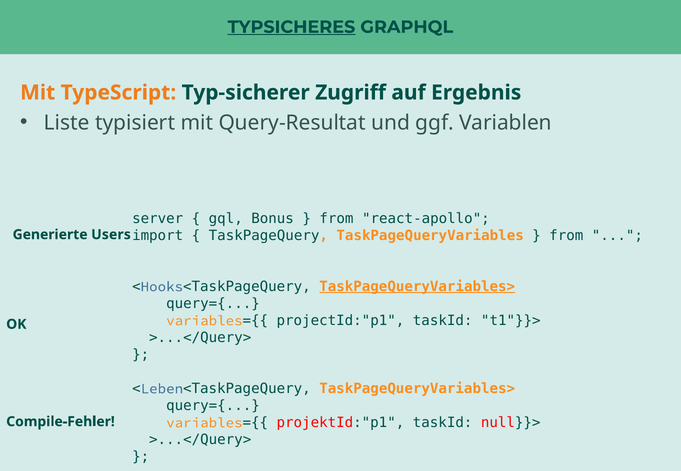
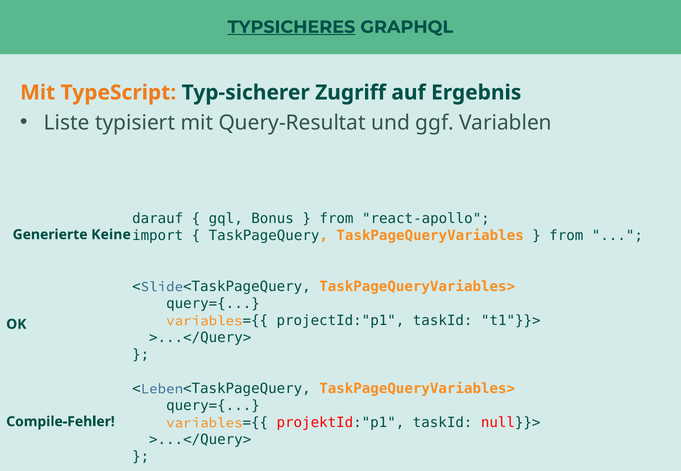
server: server -> darauf
Users: Users -> Keine
Hooks: Hooks -> Slide
TaskPageQueryVariables> at (417, 287) underline: present -> none
